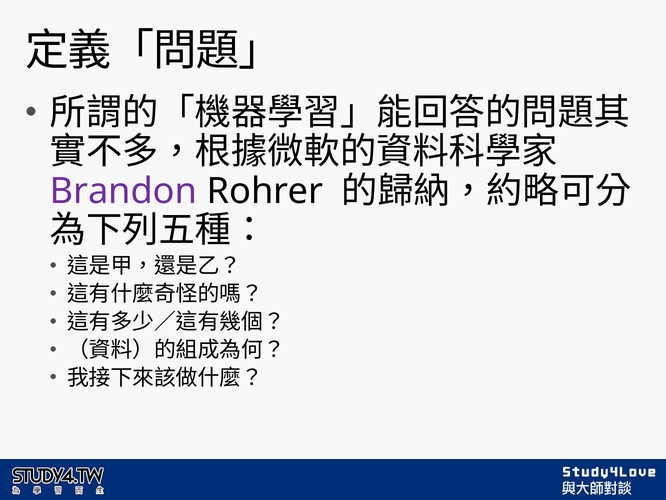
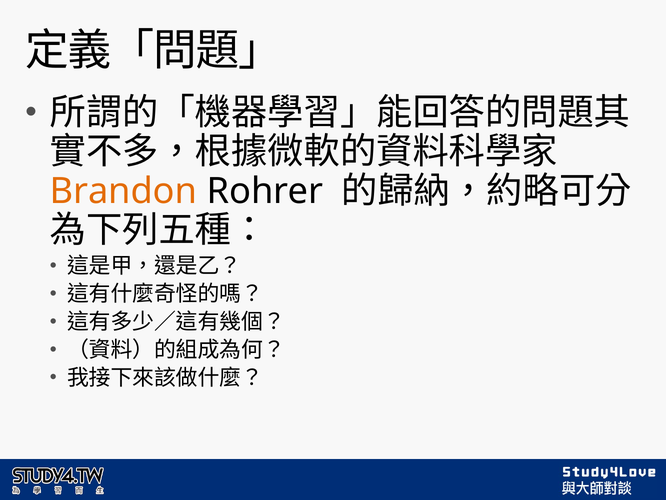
Brandon colour: purple -> orange
